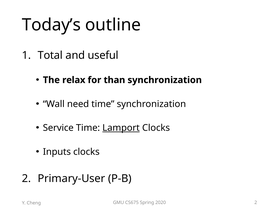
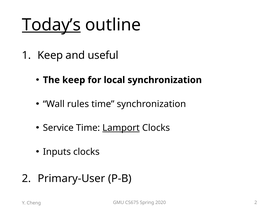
Today’s underline: none -> present
Total at (50, 55): Total -> Keep
The relax: relax -> keep
than: than -> local
need: need -> rules
